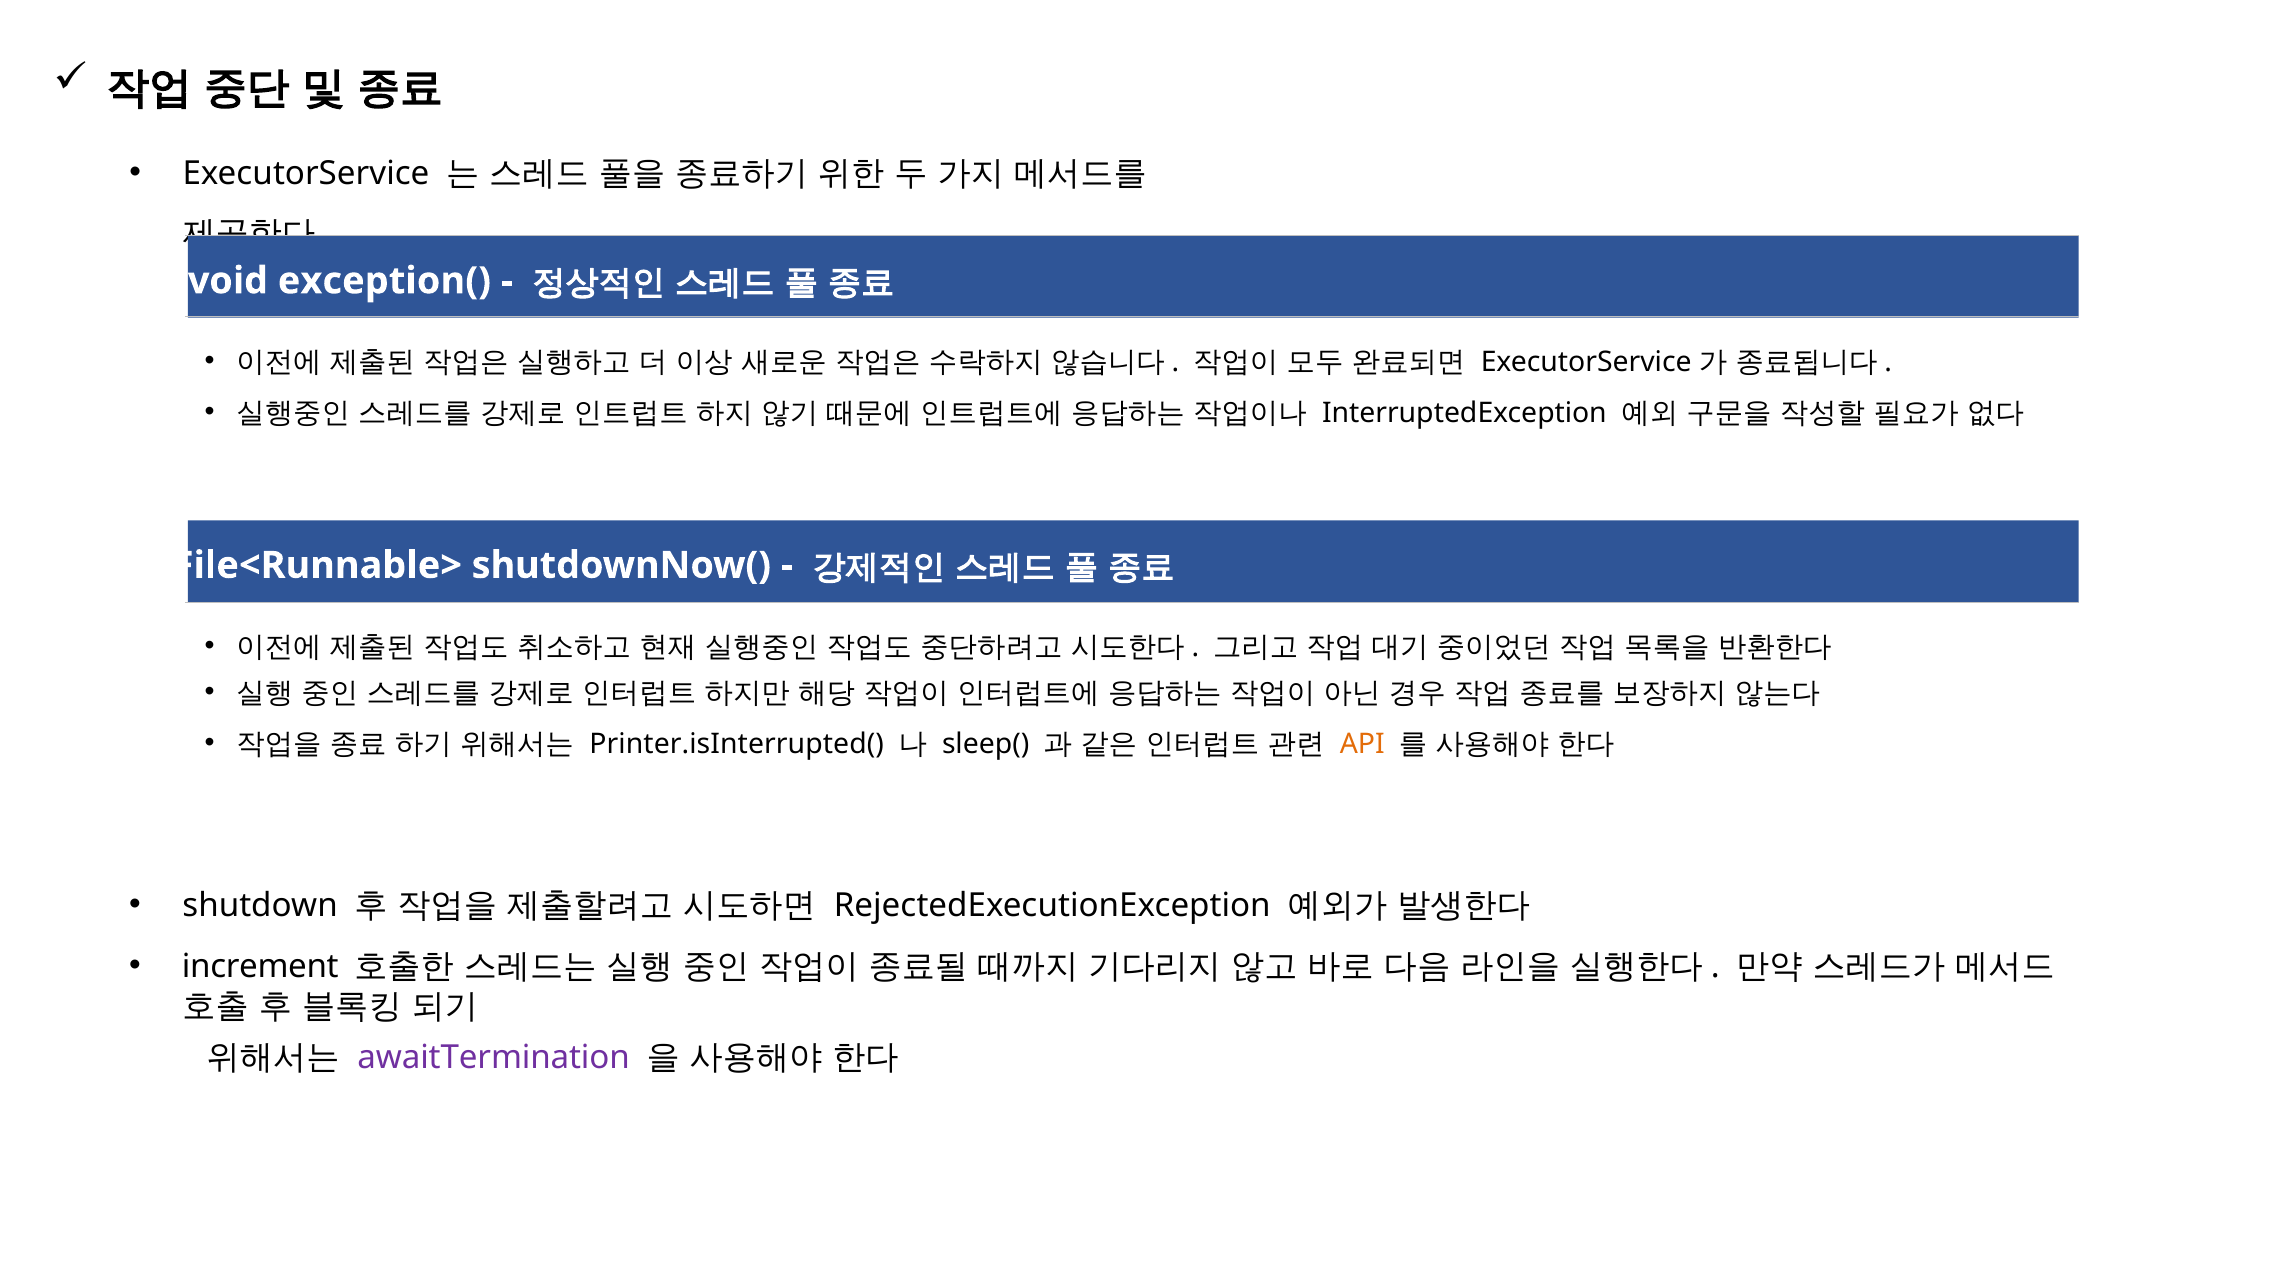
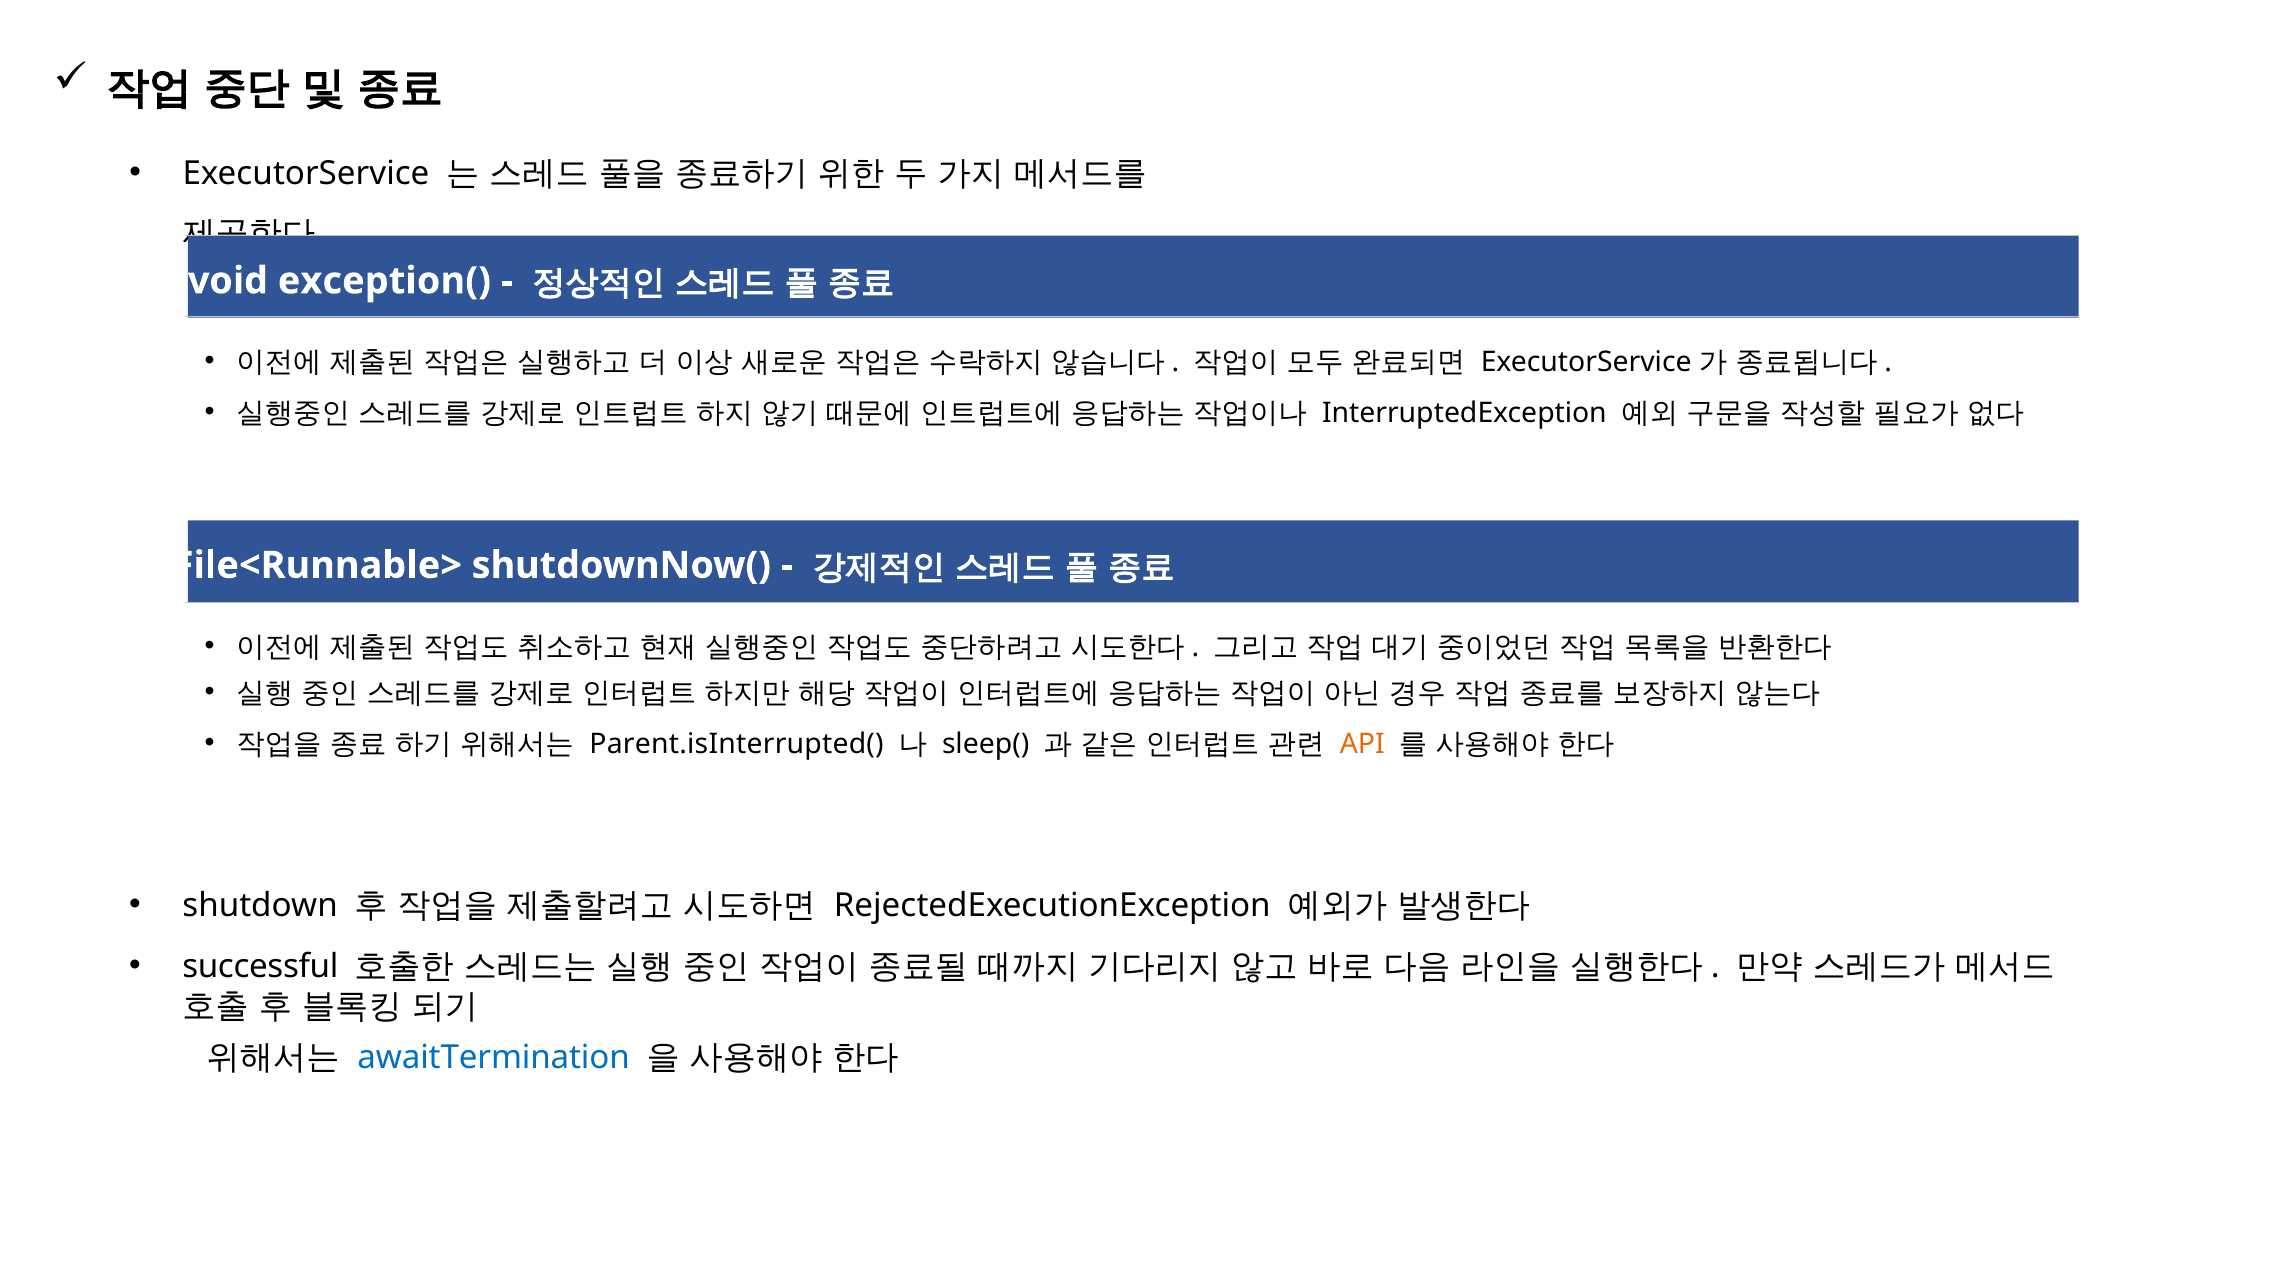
Printer.isInterrupted(: Printer.isInterrupted( -> Parent.isInterrupted(
increment: increment -> successful
awaitTermination colour: purple -> blue
